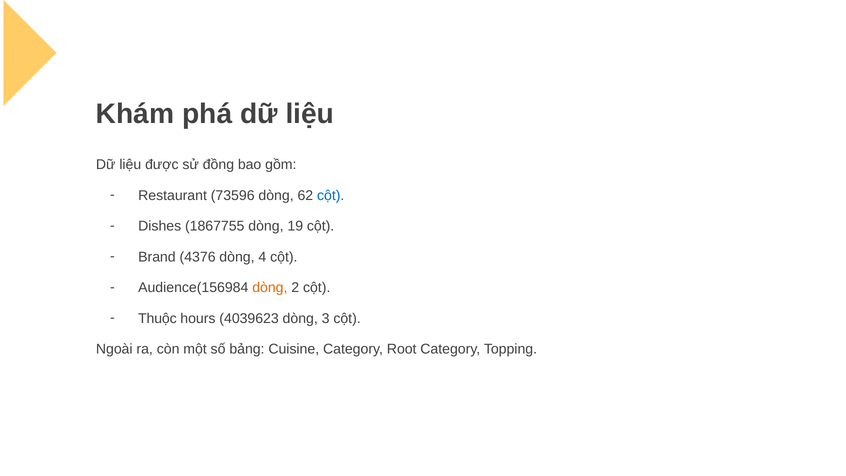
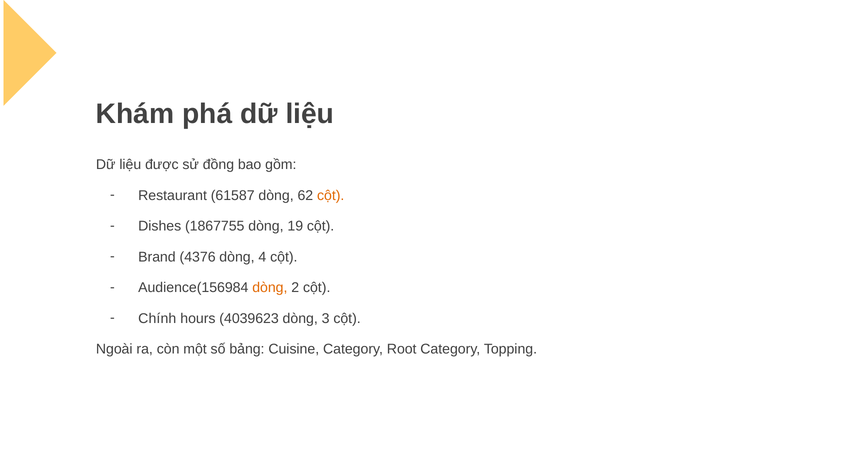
73596: 73596 -> 61587
cột at (331, 195) colour: blue -> orange
Thuộc: Thuộc -> Chính
